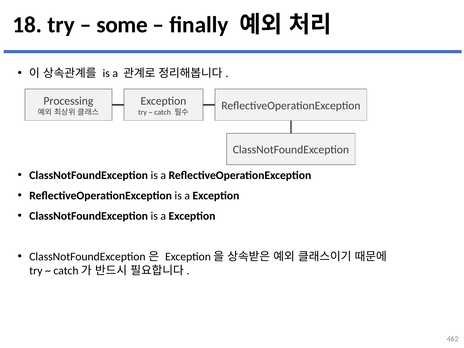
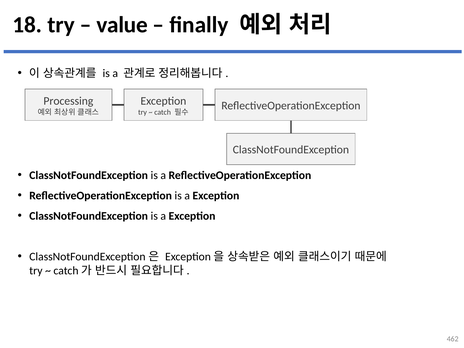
some: some -> value
